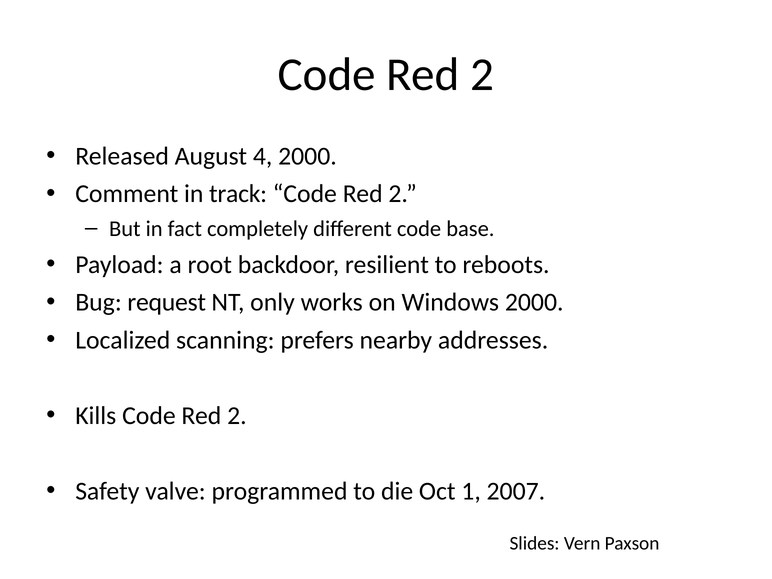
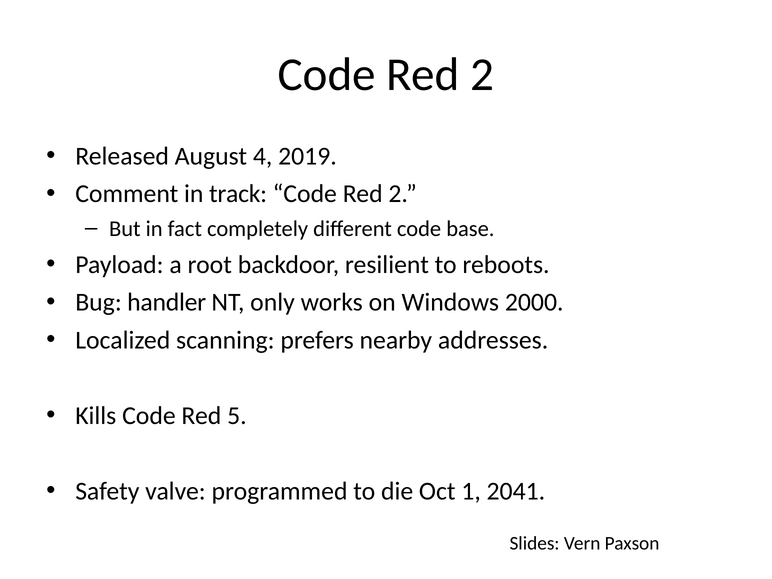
4 2000: 2000 -> 2019
request: request -> handler
Kills Code Red 2: 2 -> 5
2007: 2007 -> 2041
